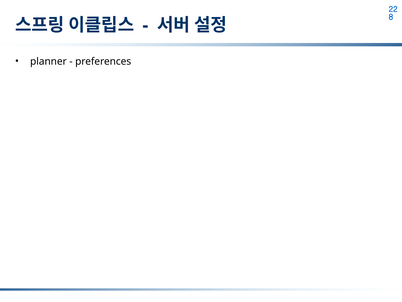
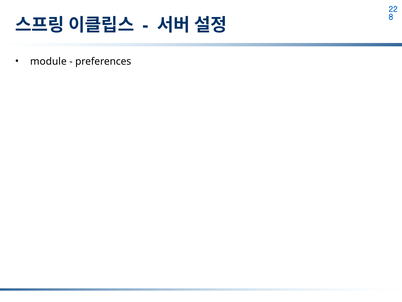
planner: planner -> module
